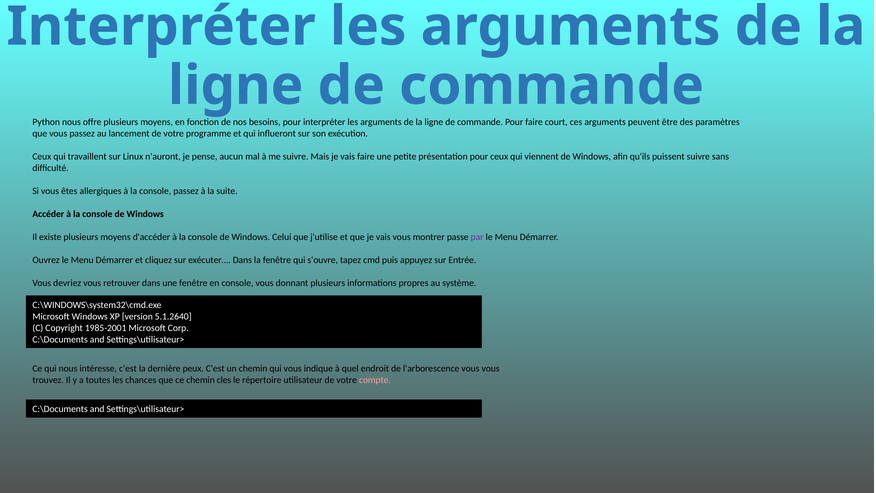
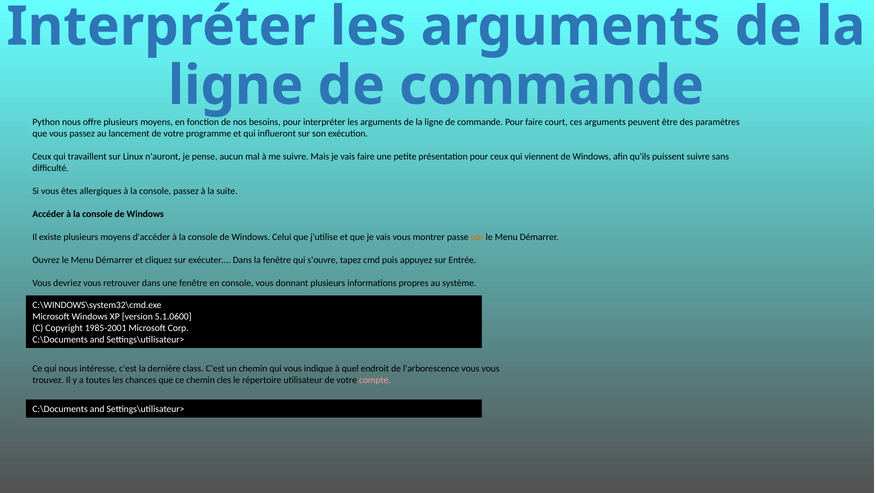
par colour: purple -> orange
5.1.2640: 5.1.2640 -> 5.1.0600
peux: peux -> class
